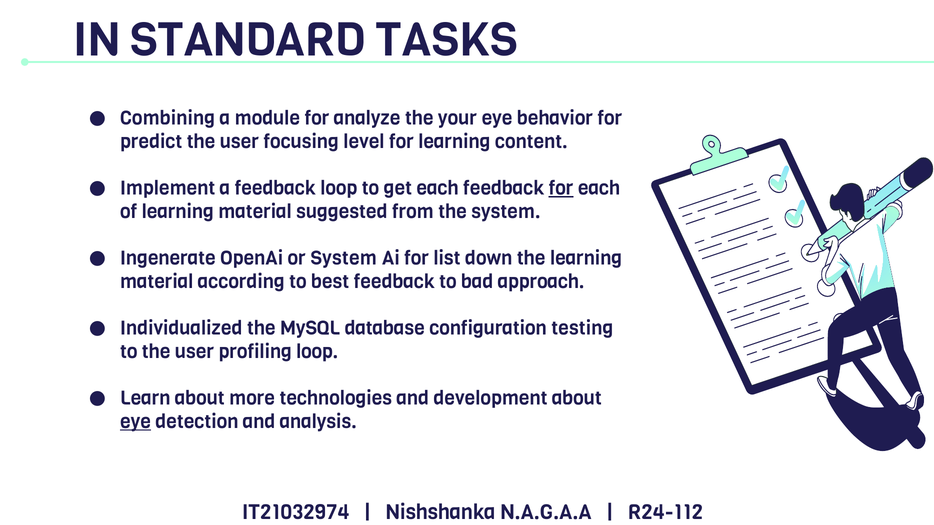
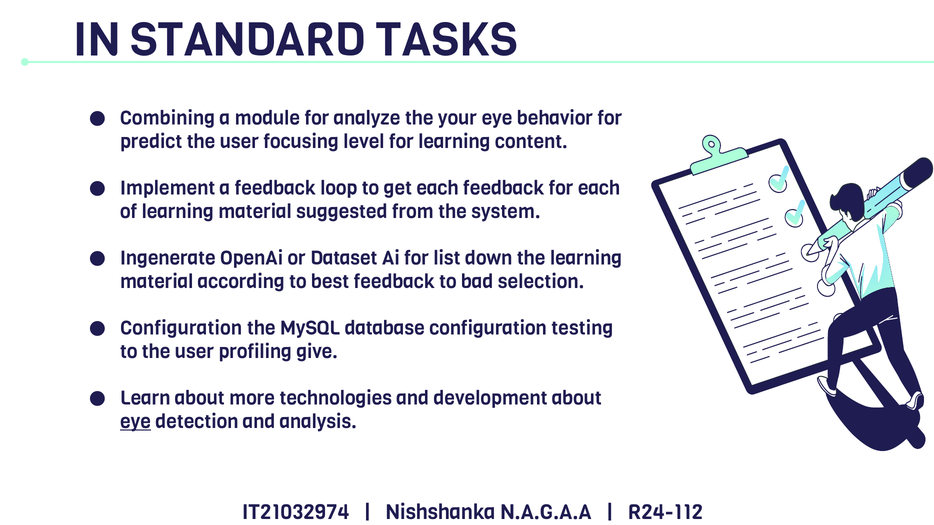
for at (561, 189) underline: present -> none
or System: System -> Dataset
approach: approach -> selection
Individualized at (181, 329): Individualized -> Configuration
profiling loop: loop -> give
